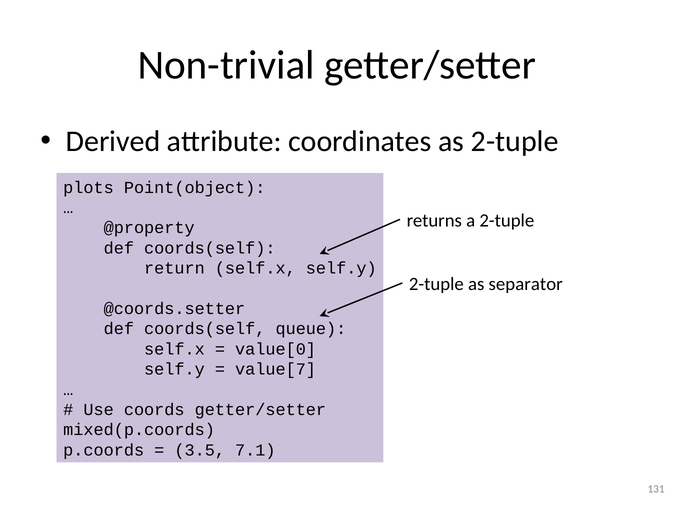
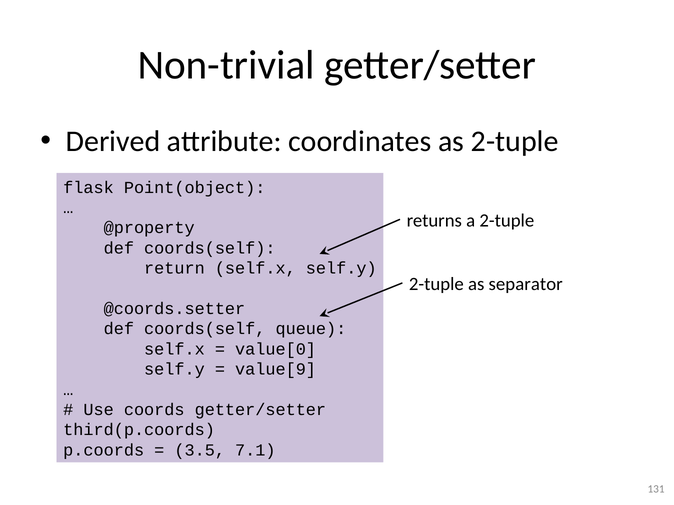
plots: plots -> flask
value[7: value[7 -> value[9
mixed(p.coords: mixed(p.coords -> third(p.coords
